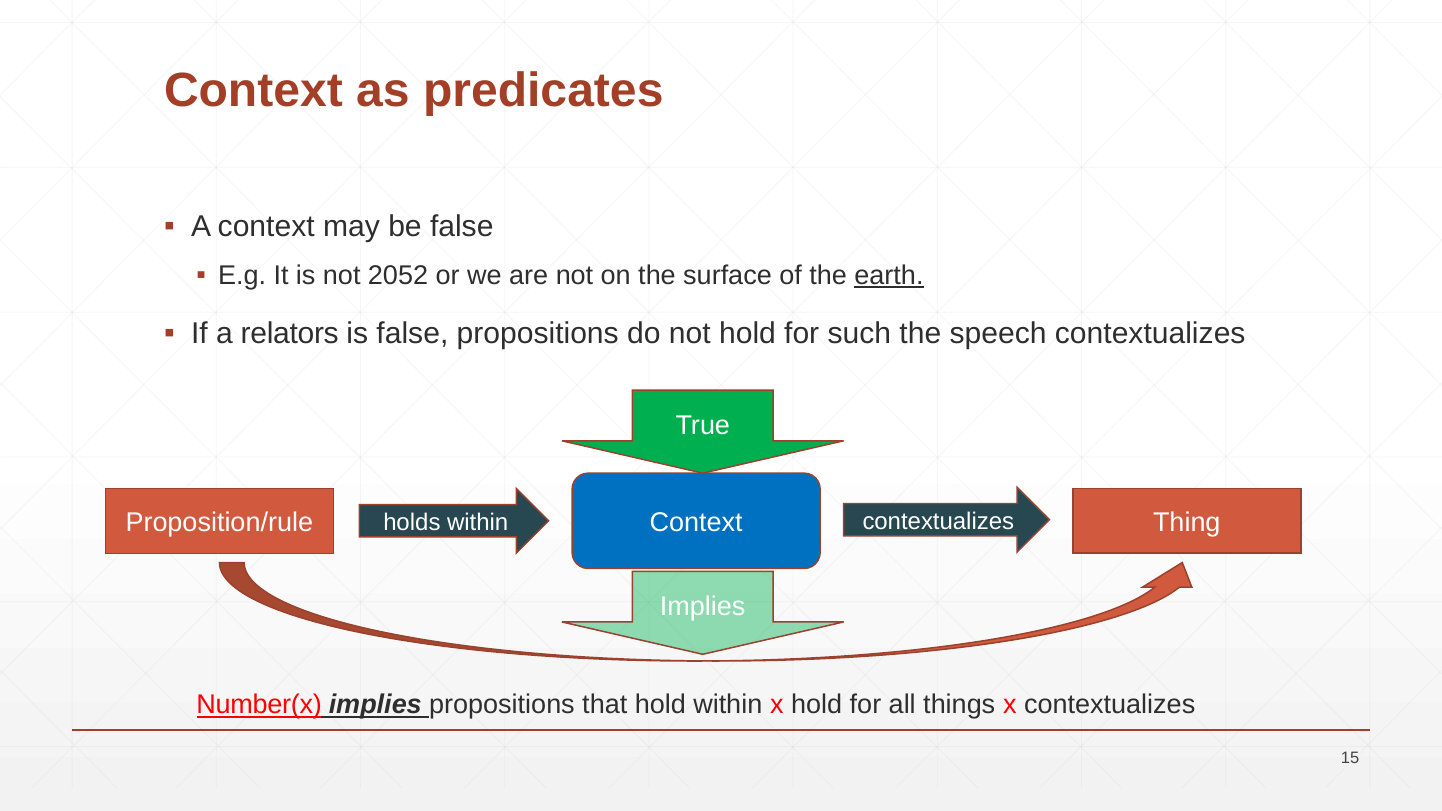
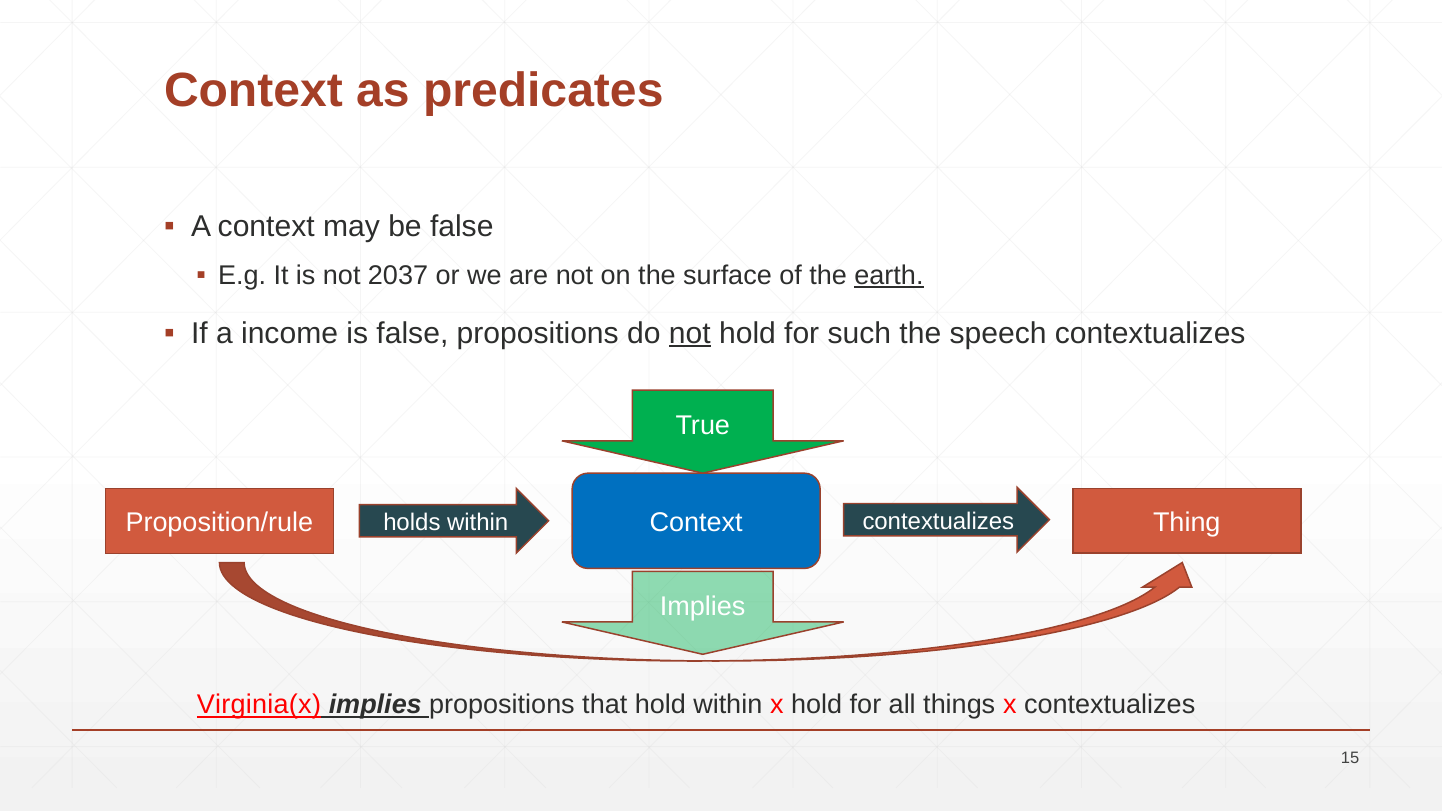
2052: 2052 -> 2037
relators: relators -> income
not at (690, 333) underline: none -> present
Number(x: Number(x -> Virginia(x
